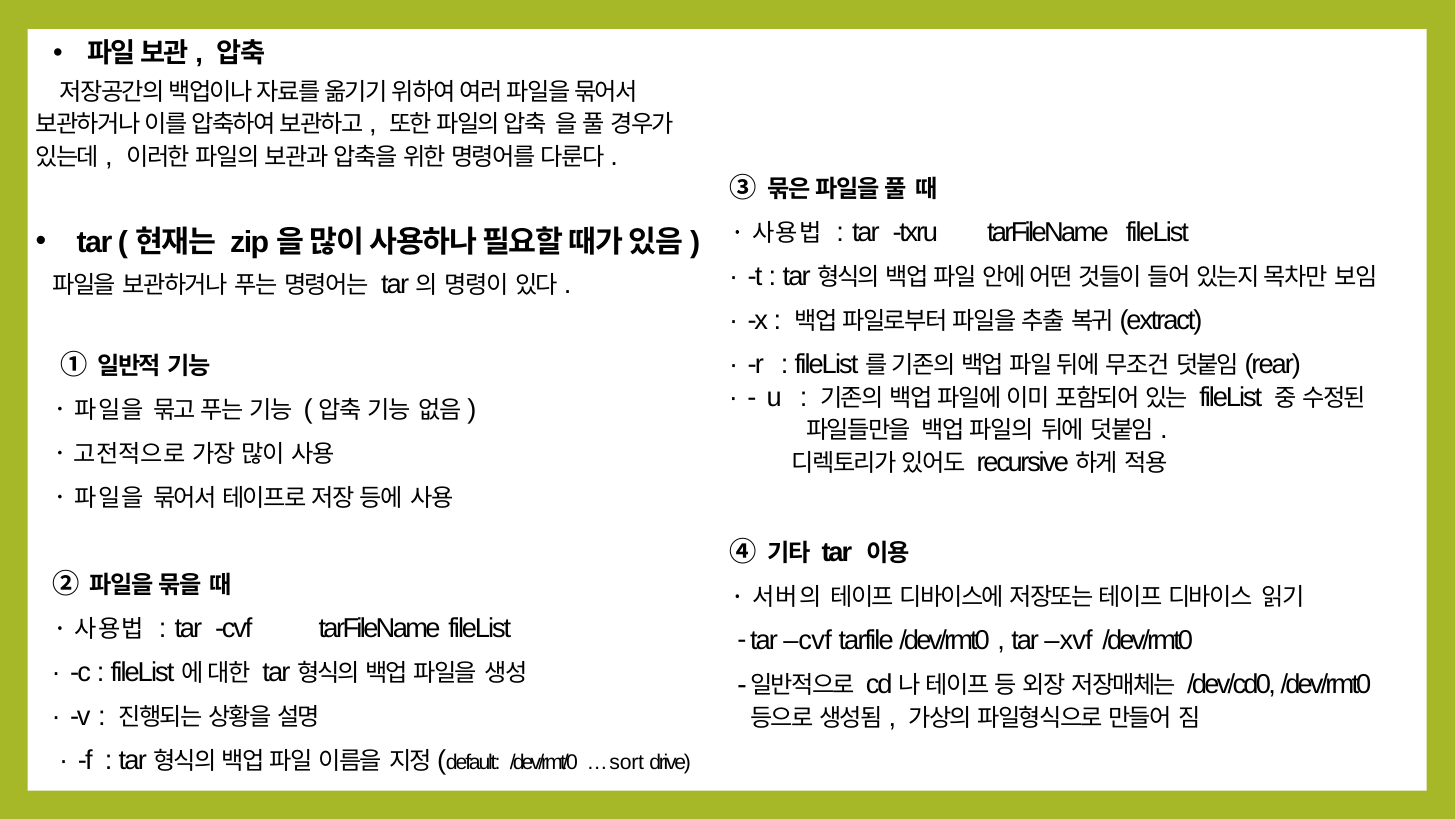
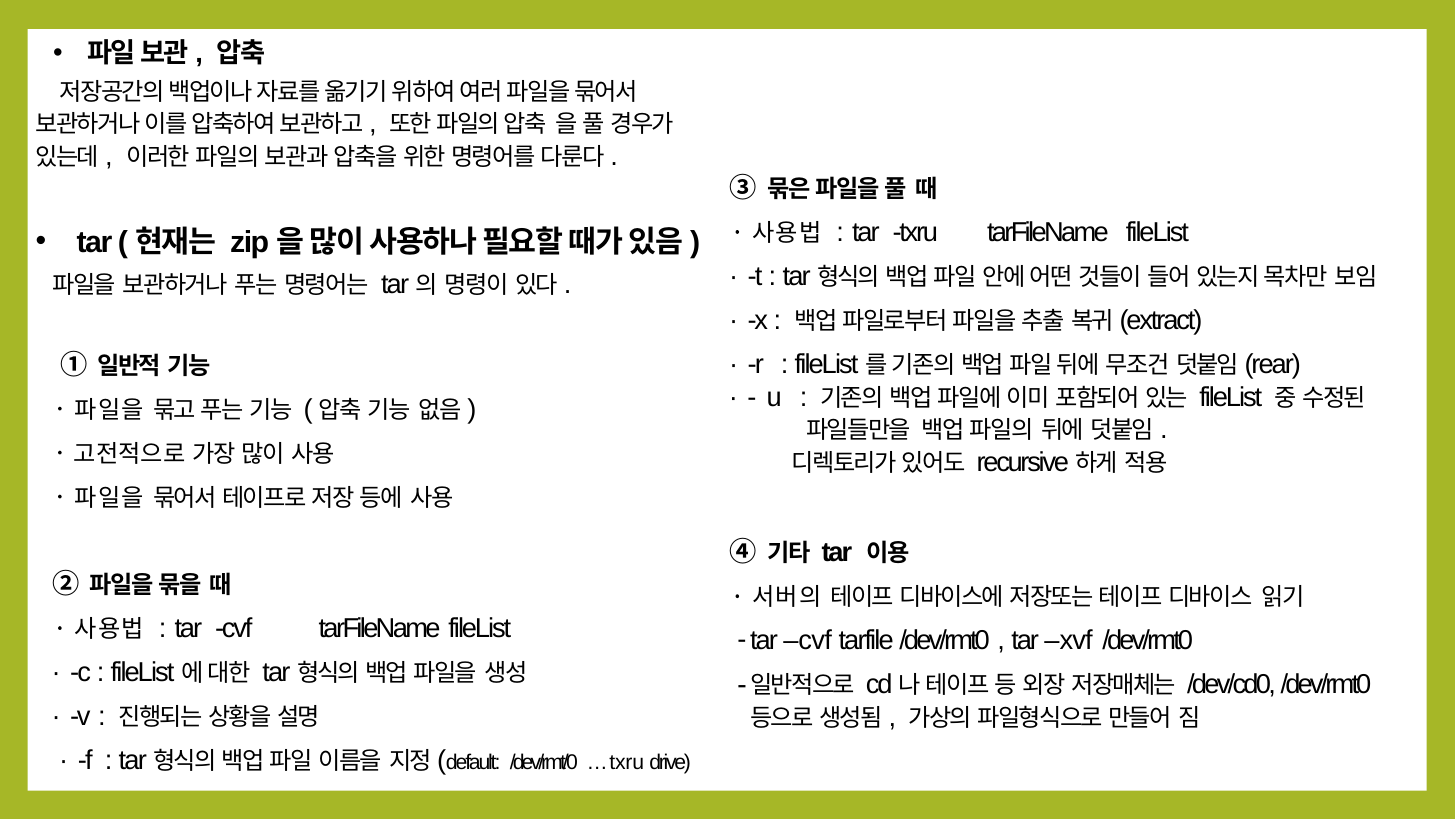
sort at (627, 762): sort -> txru
